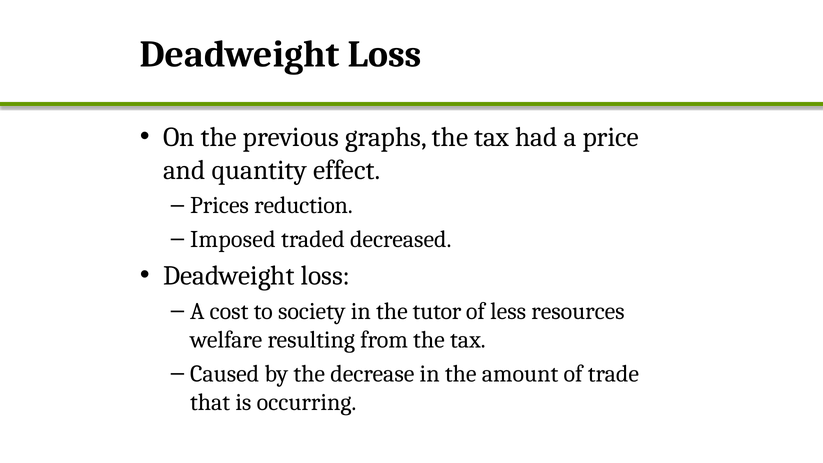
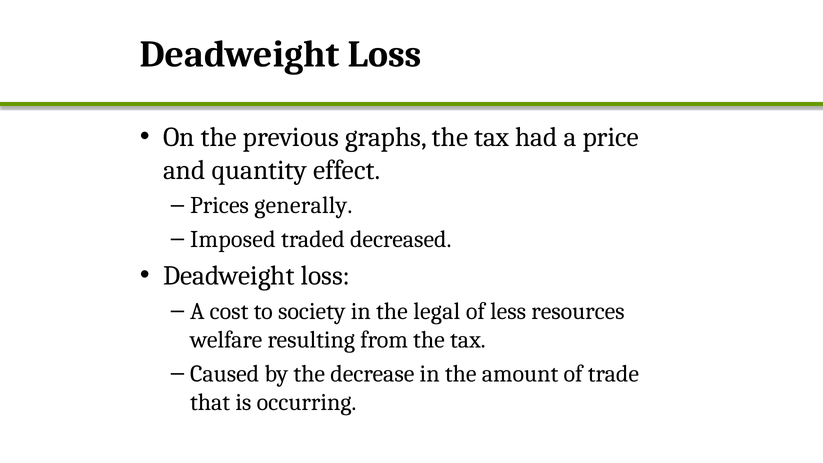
reduction: reduction -> generally
tutor: tutor -> legal
